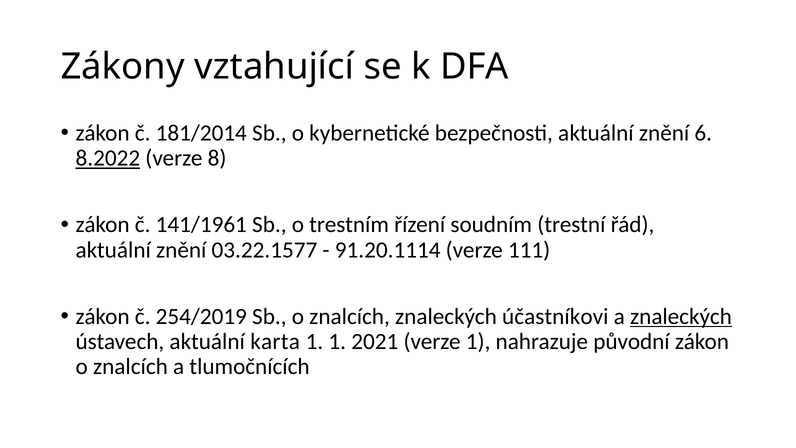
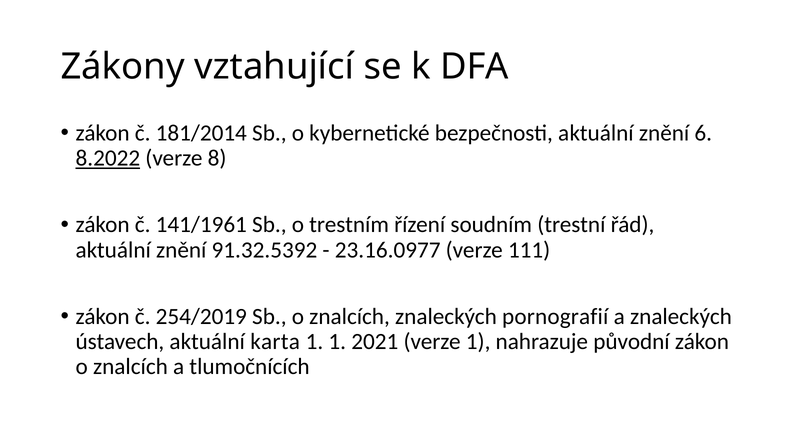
03.22.1577: 03.22.1577 -> 91.32.5392
91.20.1114: 91.20.1114 -> 23.16.0977
účastníkovi: účastníkovi -> pornografií
znaleckých at (681, 316) underline: present -> none
